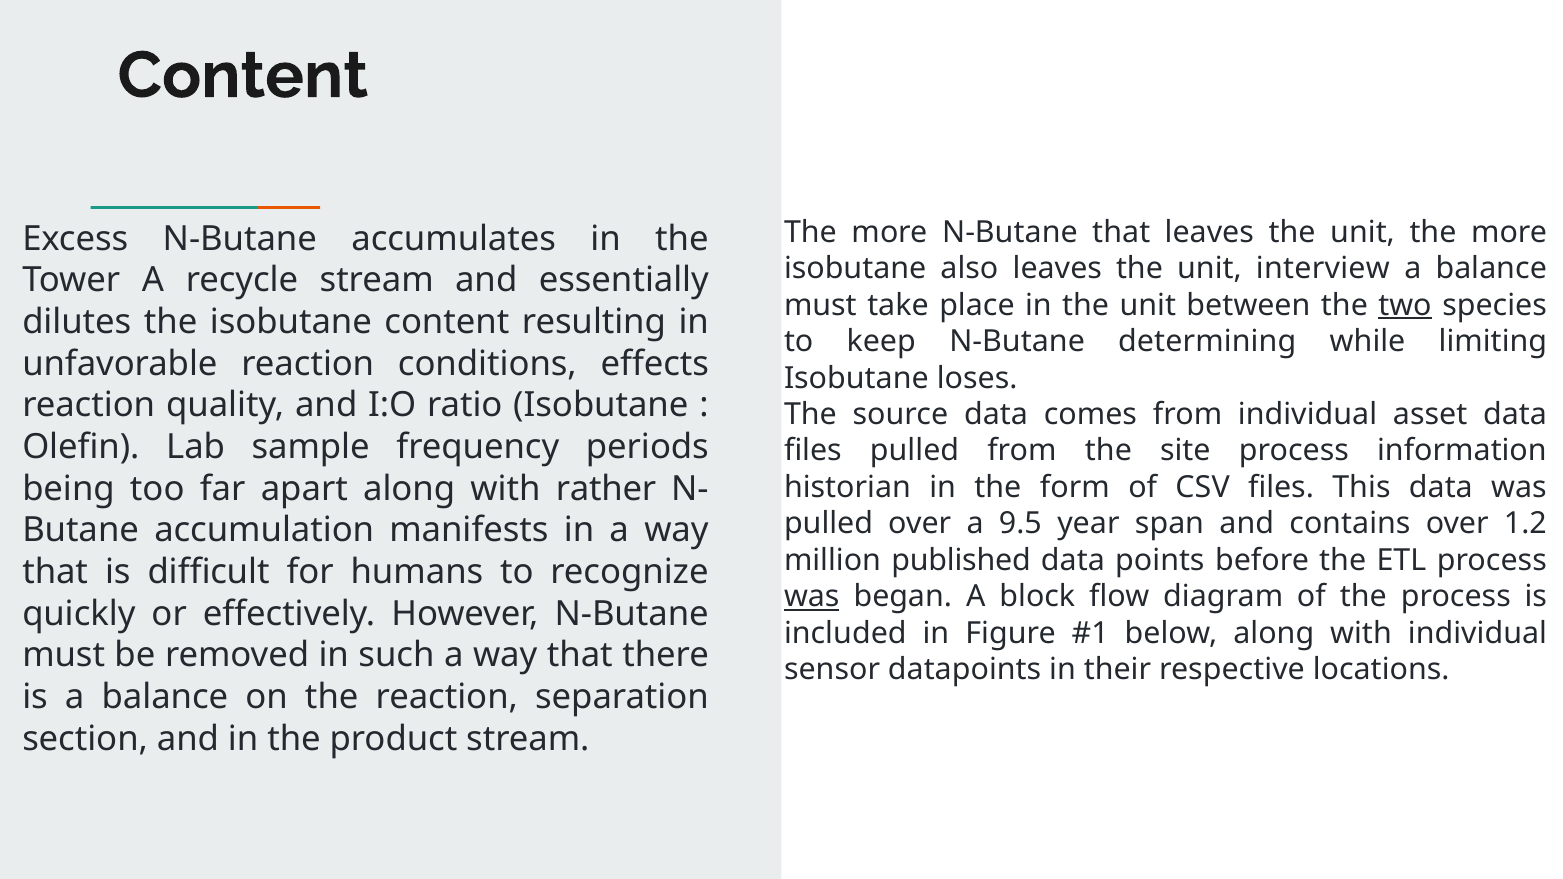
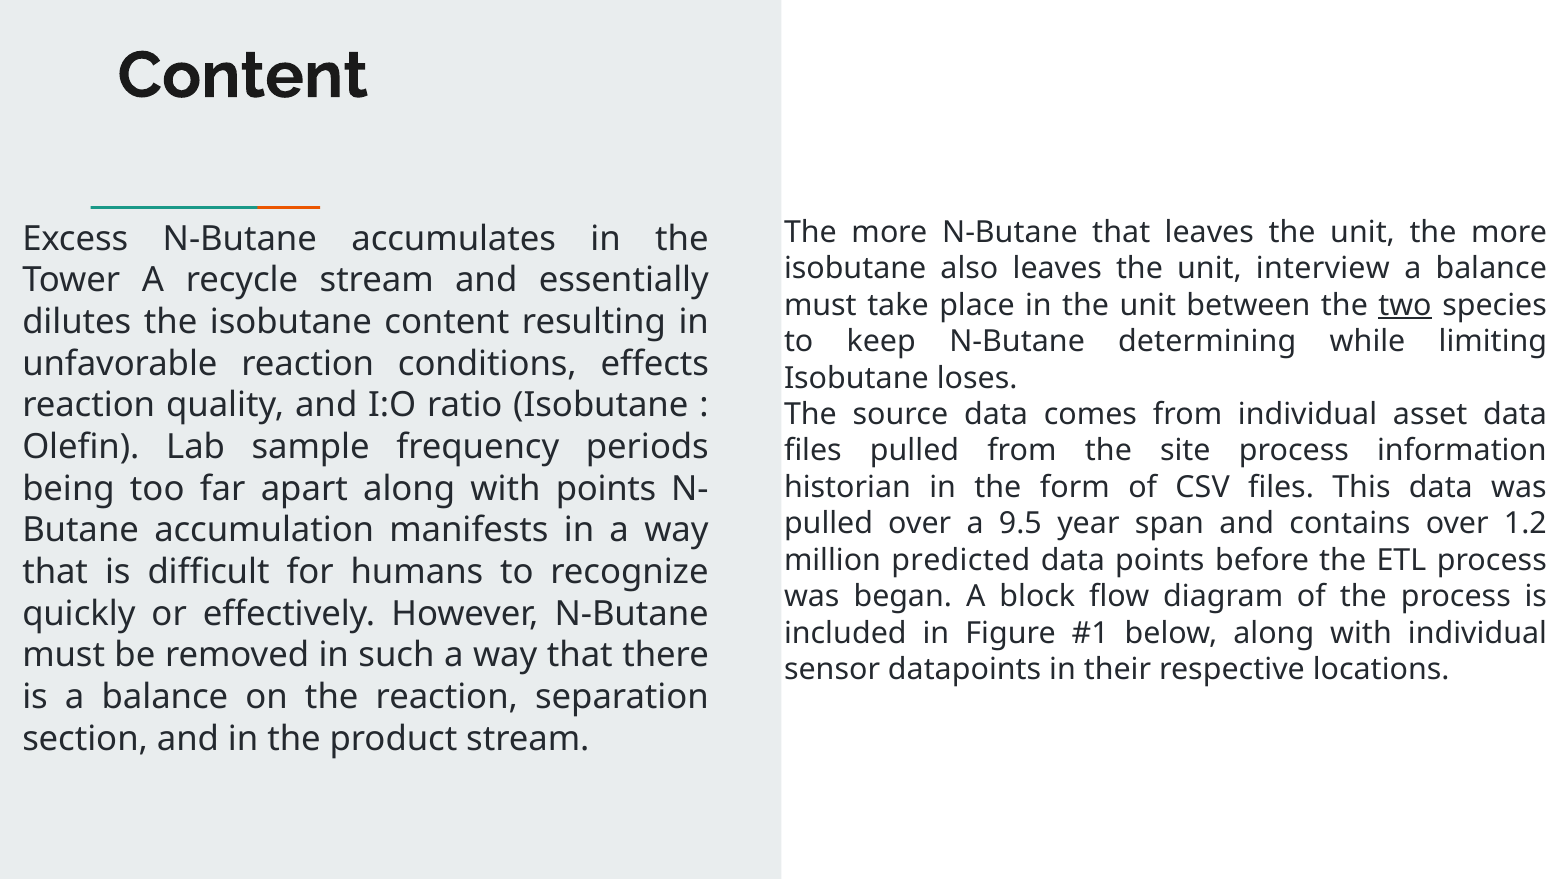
with rather: rather -> points
published: published -> predicted
was at (812, 597) underline: present -> none
